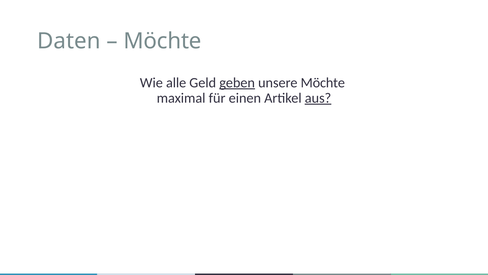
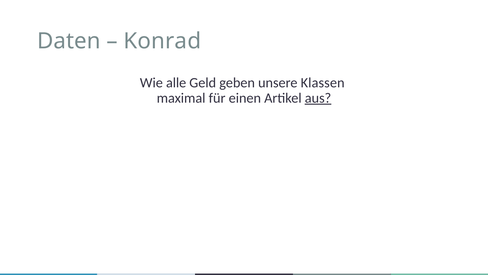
Möchte at (162, 41): Möchte -> Konrad
geben underline: present -> none
unsere Möchte: Möchte -> Klassen
